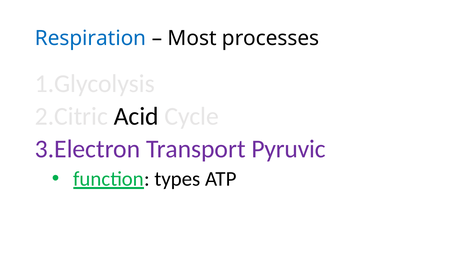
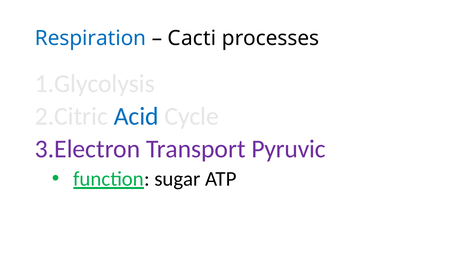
Most: Most -> Cacti
Acid colour: black -> blue
types: types -> sugar
